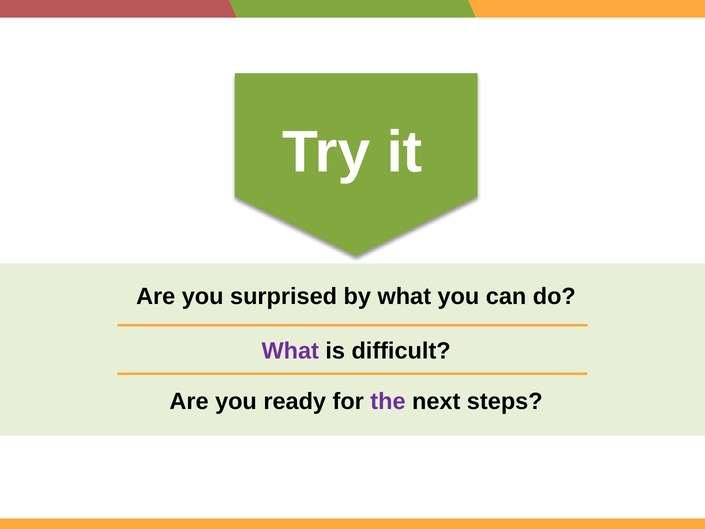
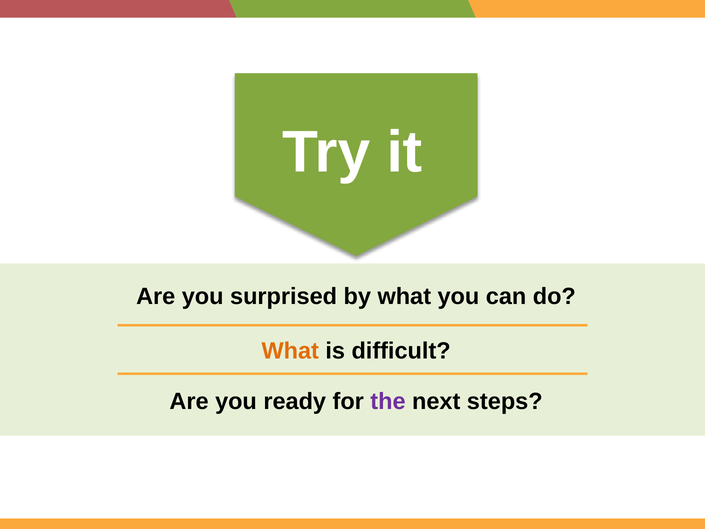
What at (290, 351) colour: purple -> orange
